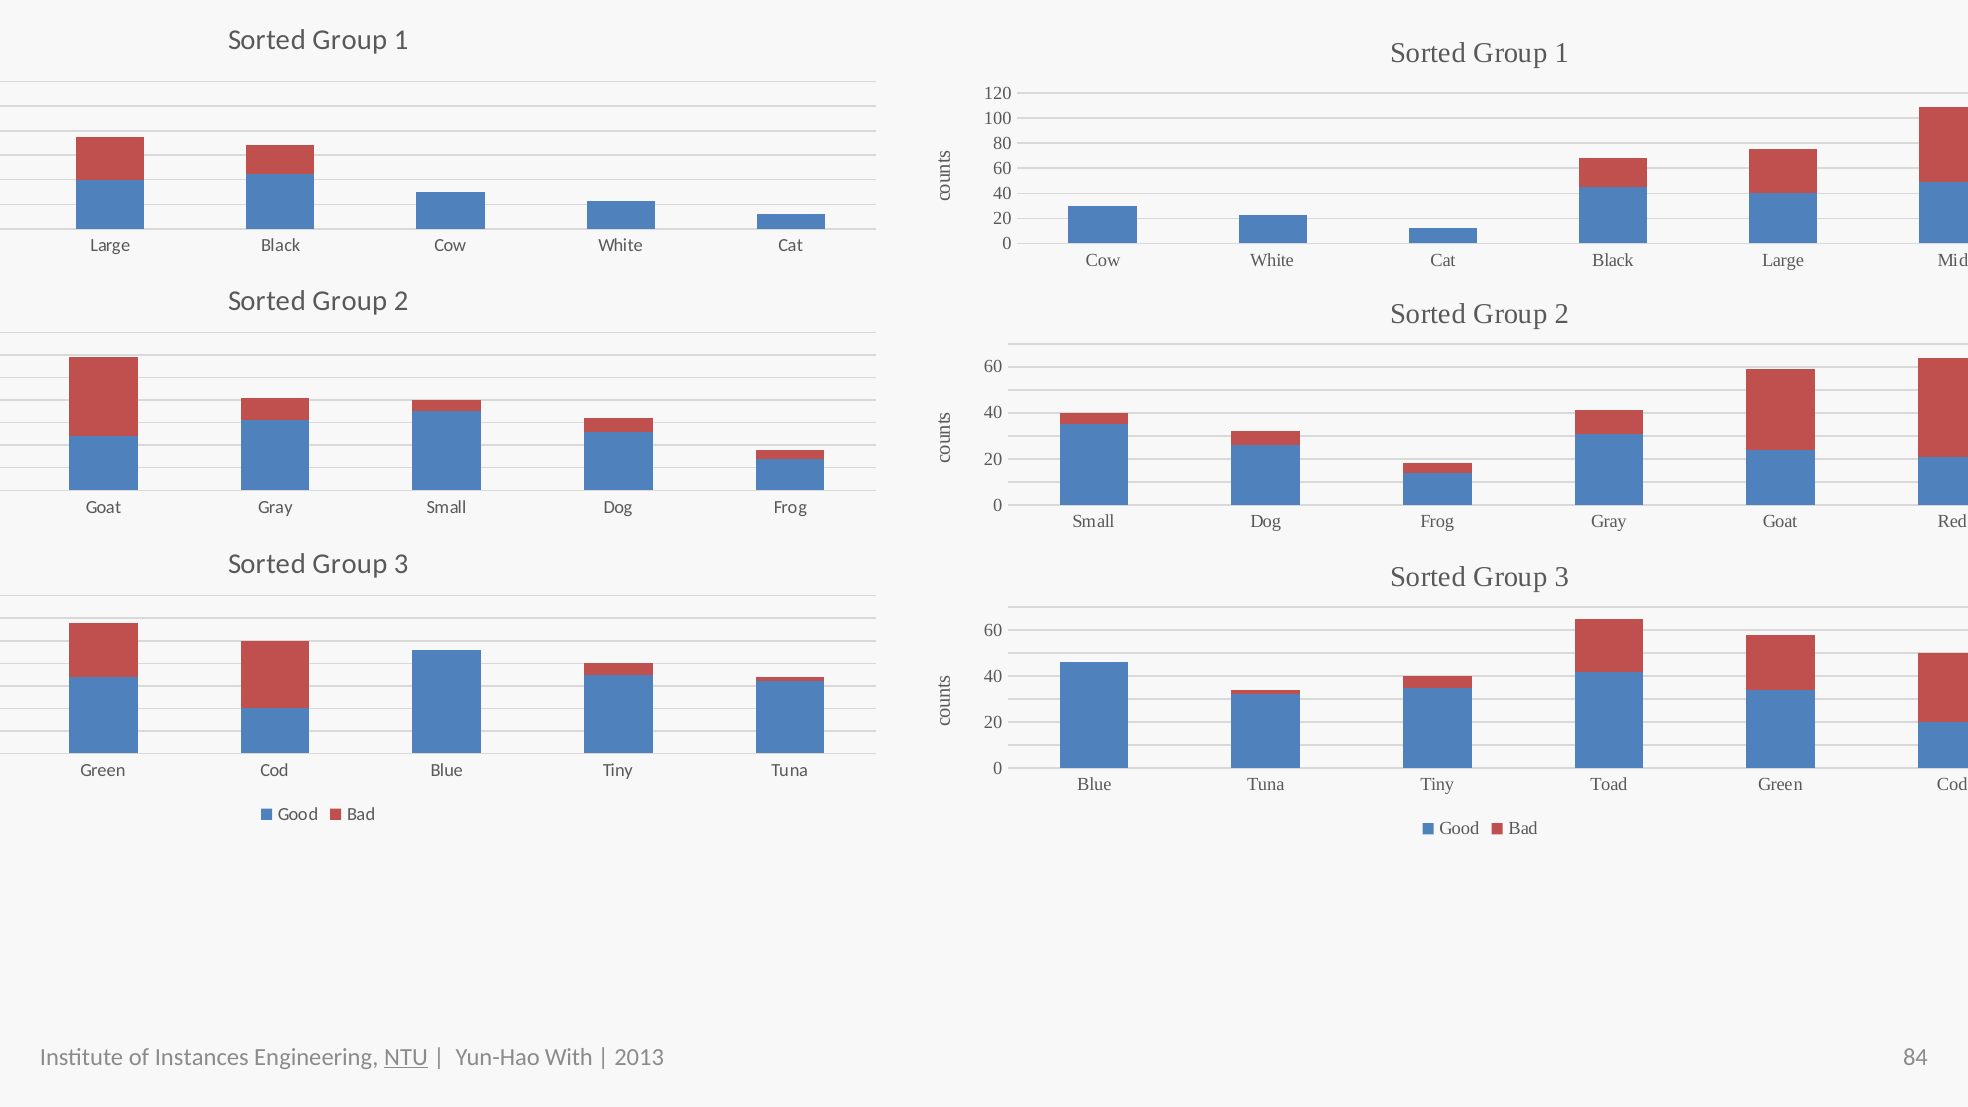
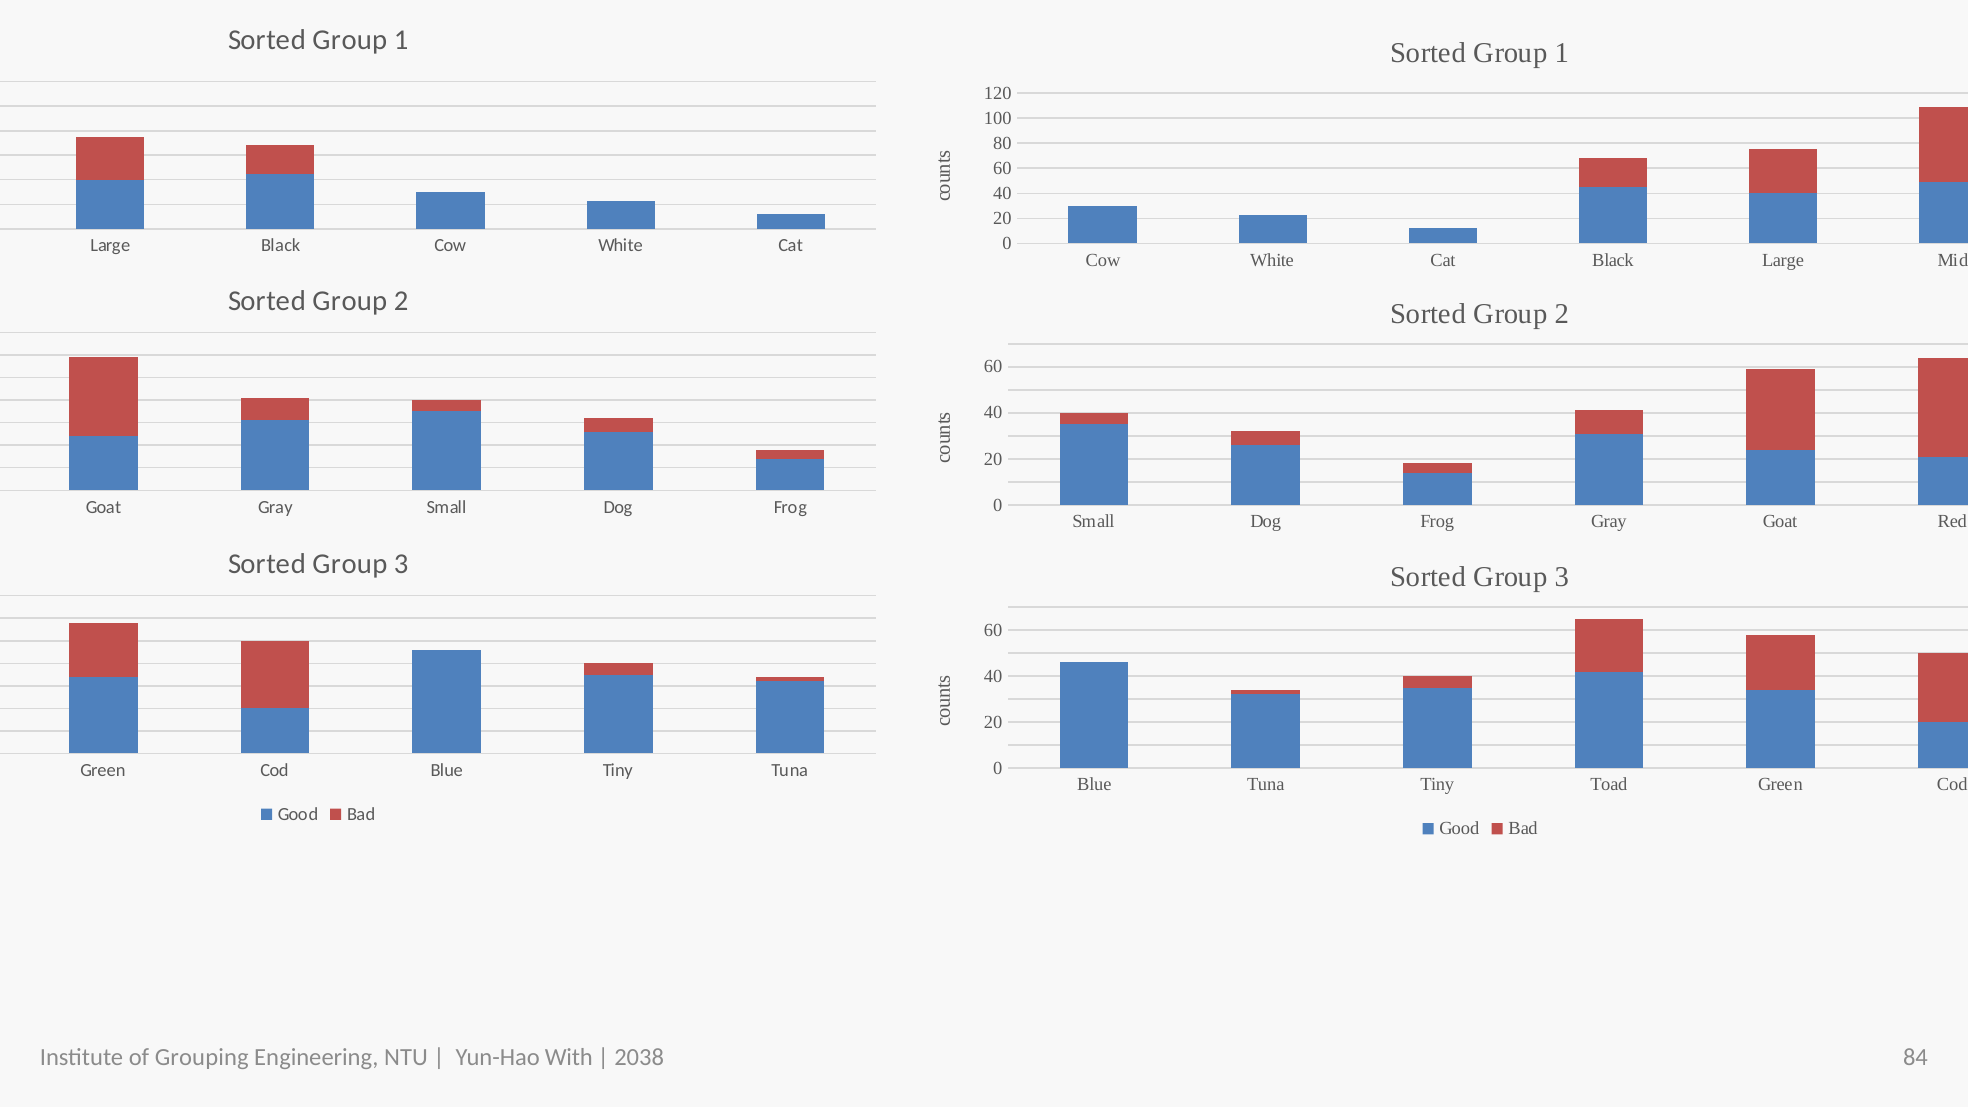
Instances: Instances -> Grouping
NTU underline: present -> none
2013: 2013 -> 2038
